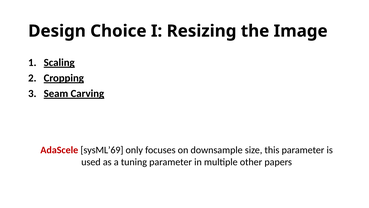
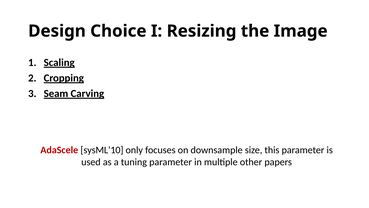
sysML’69: sysML’69 -> sysML’10
